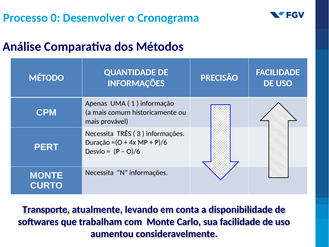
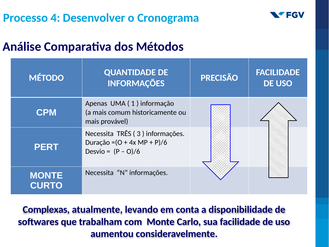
0: 0 -> 4
Transporte: Transporte -> Complexas
